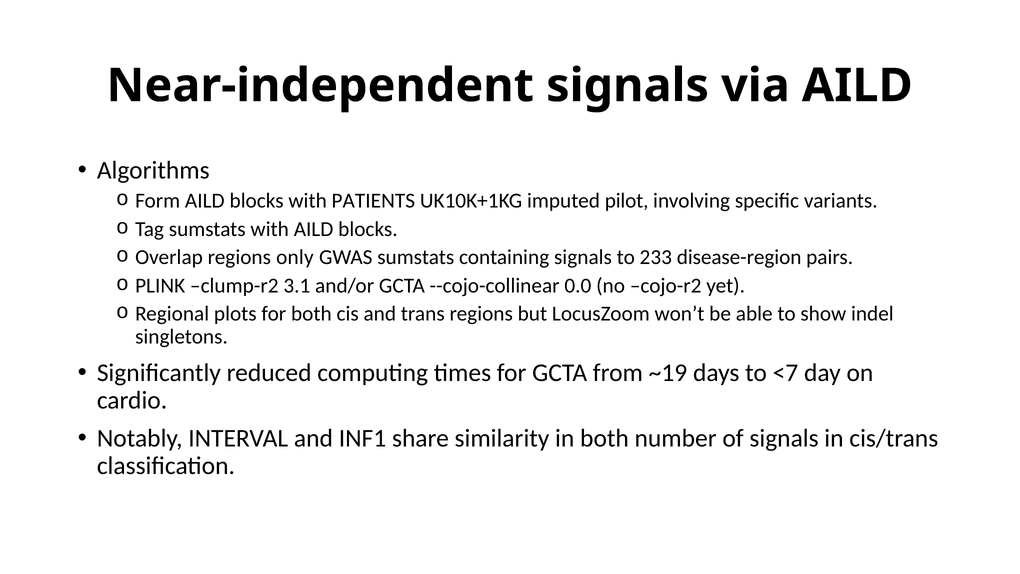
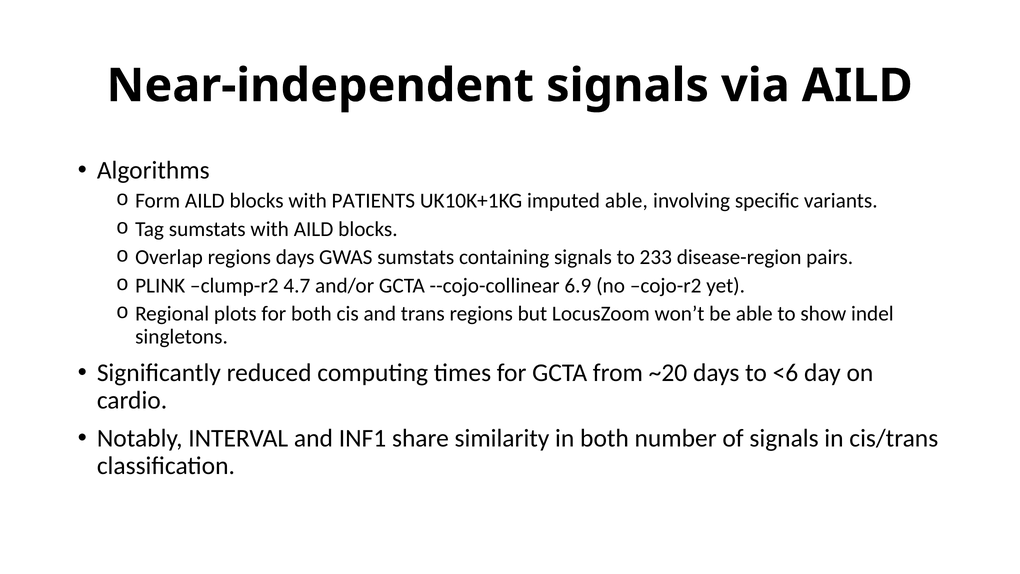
imputed pilot: pilot -> able
regions only: only -> days
3.1: 3.1 -> 4.7
0.0: 0.0 -> 6.9
~19: ~19 -> ~20
<7: <7 -> <6
